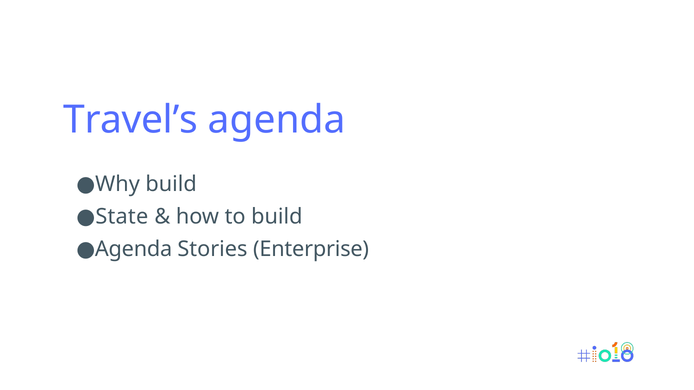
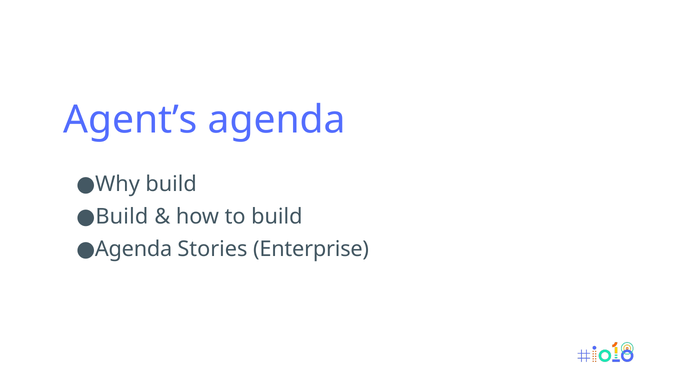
Travel’s: Travel’s -> Agent’s
State at (122, 217): State -> Build
